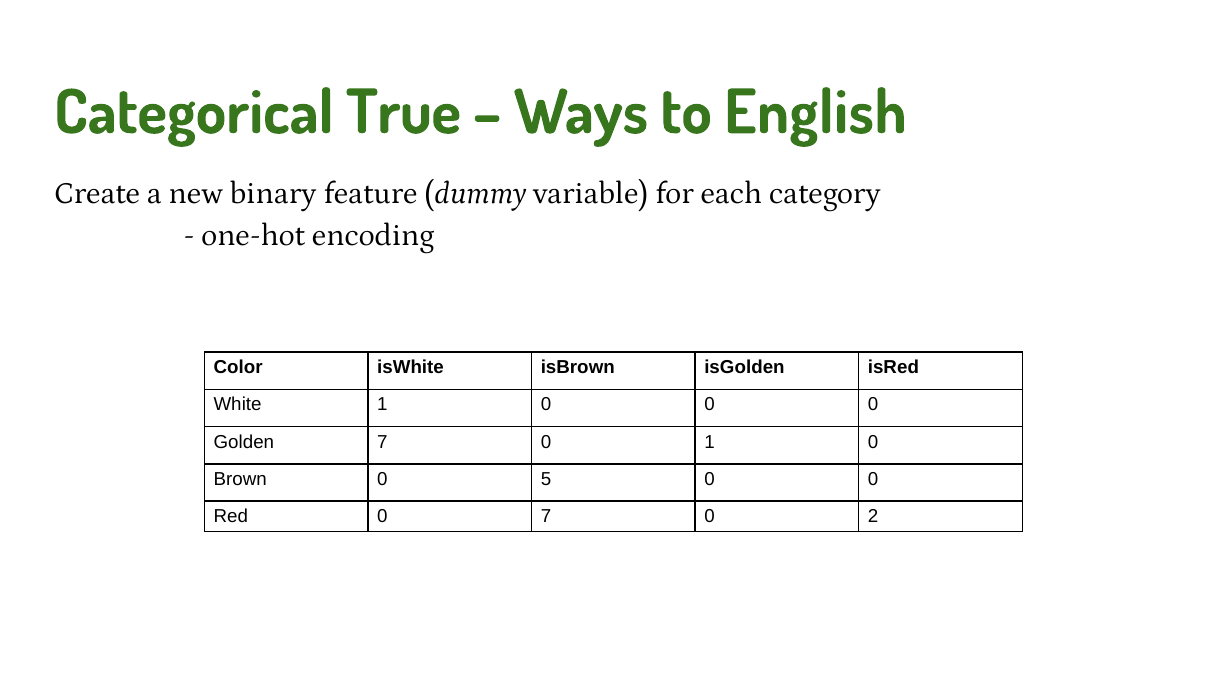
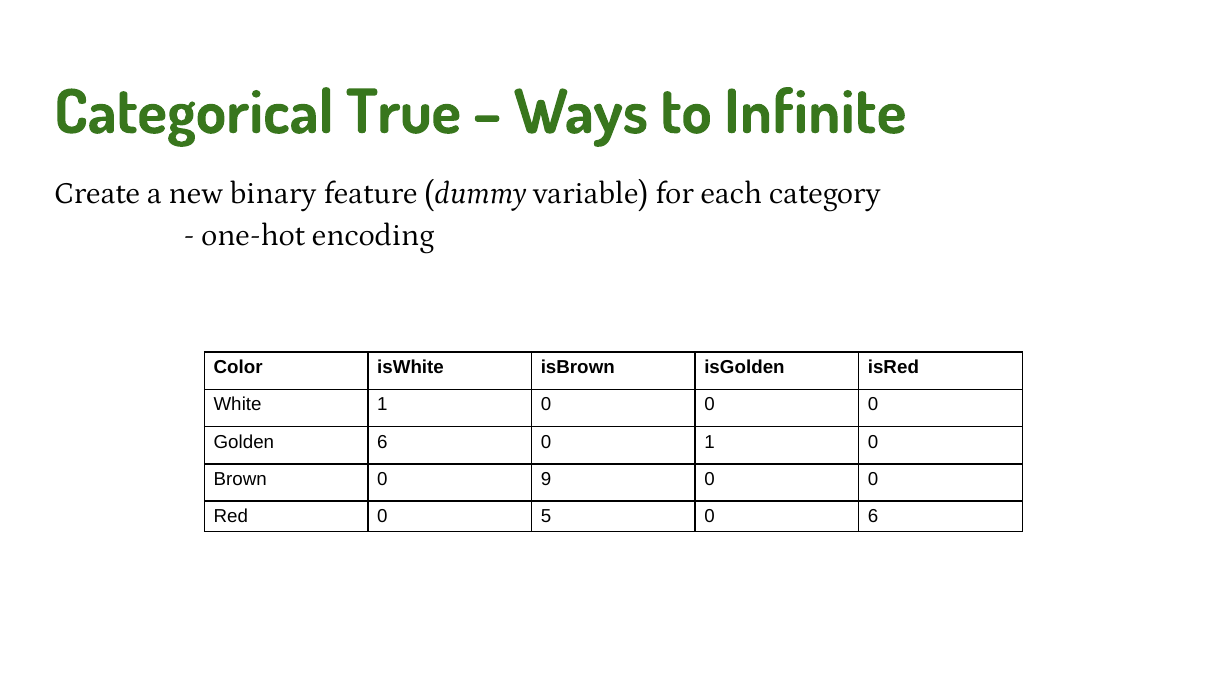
English: English -> Infinite
Golden 7: 7 -> 6
5: 5 -> 9
0 7: 7 -> 5
0 2: 2 -> 6
